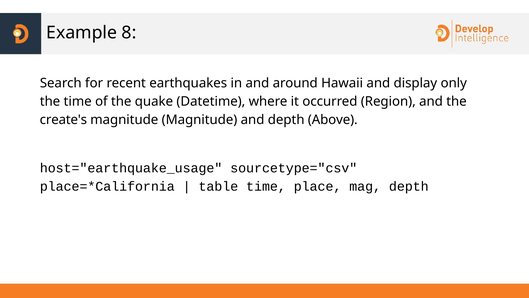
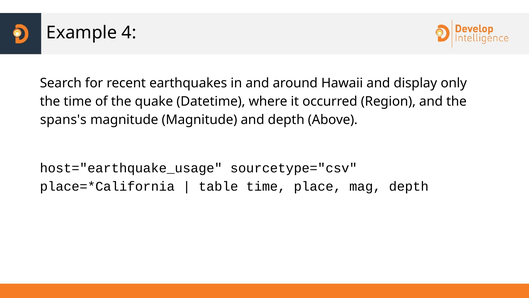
8: 8 -> 4
create's: create's -> spans's
